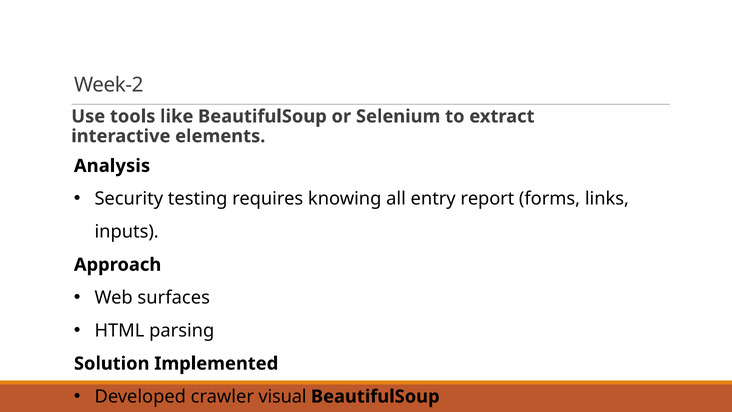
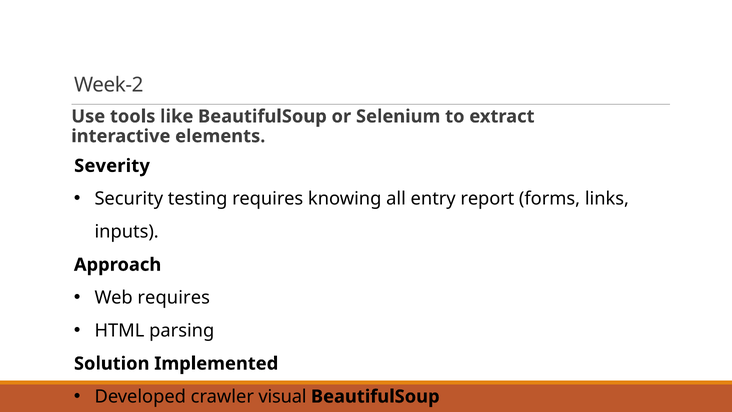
Analysis: Analysis -> Severity
Web surfaces: surfaces -> requires
